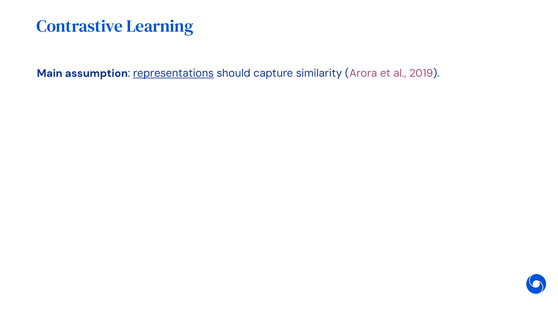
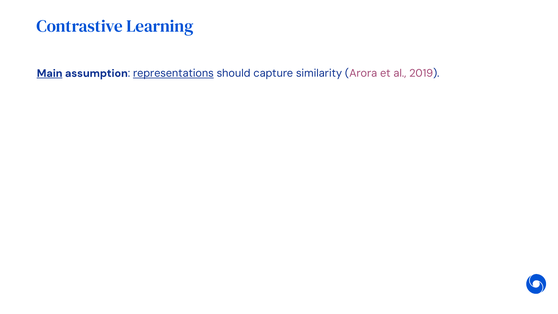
Main underline: none -> present
